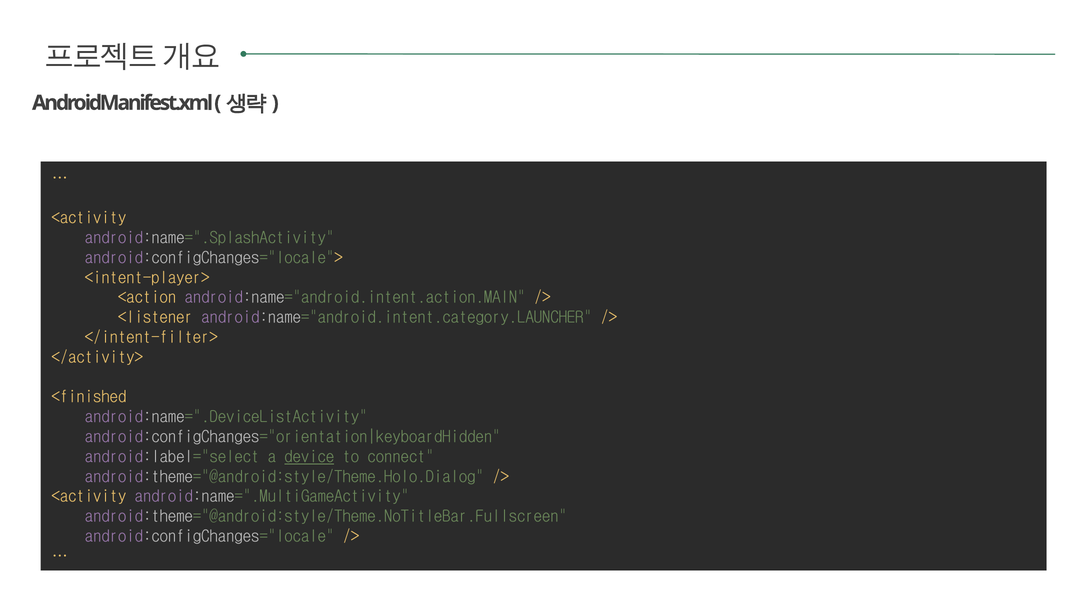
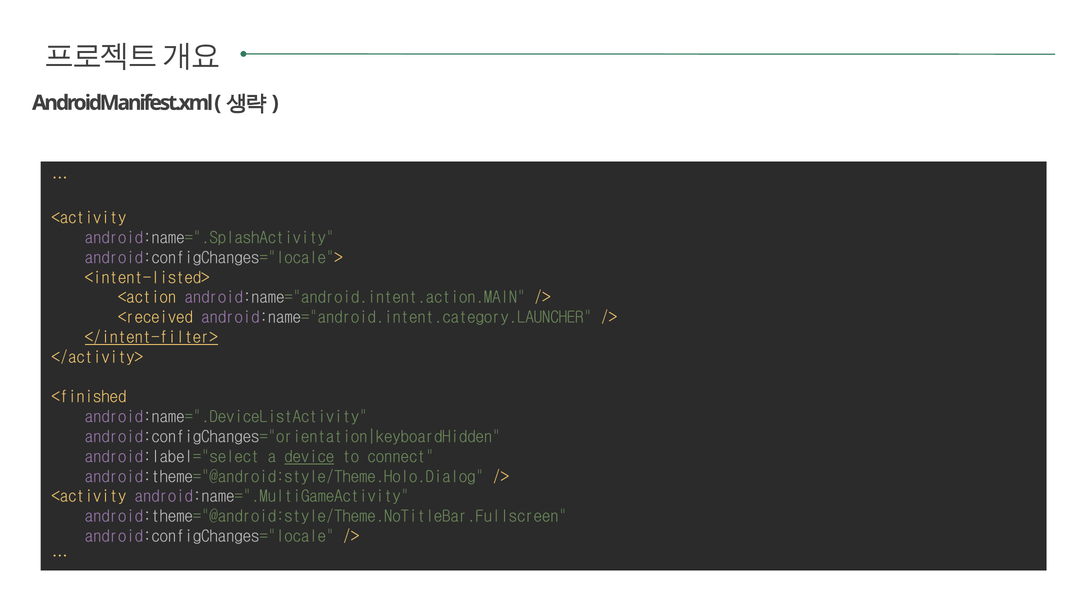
<intent-player>: <intent-player> -> <intent-listed>
<listener: <listener -> <received
</intent-filter> underline: none -> present
